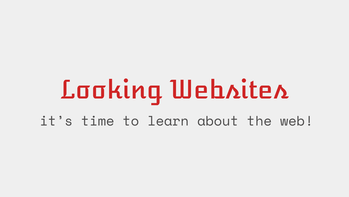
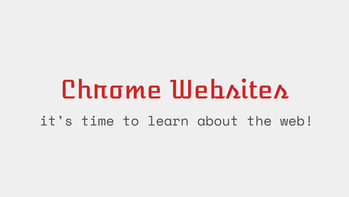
Looking: Looking -> Chrome
